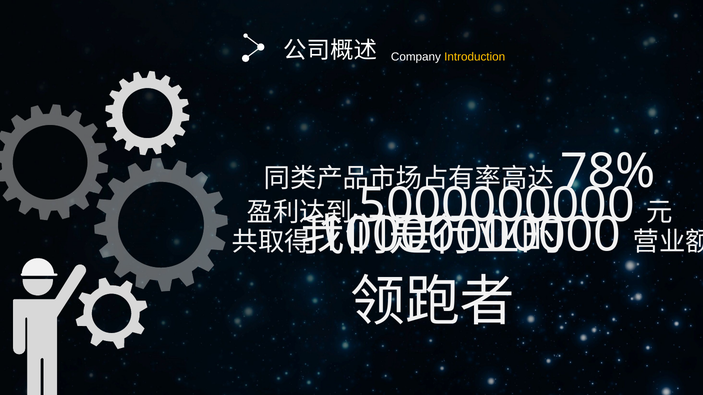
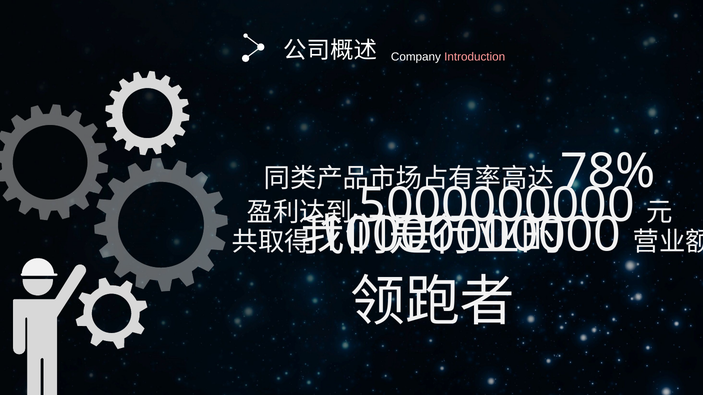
Introduction colour: yellow -> pink
